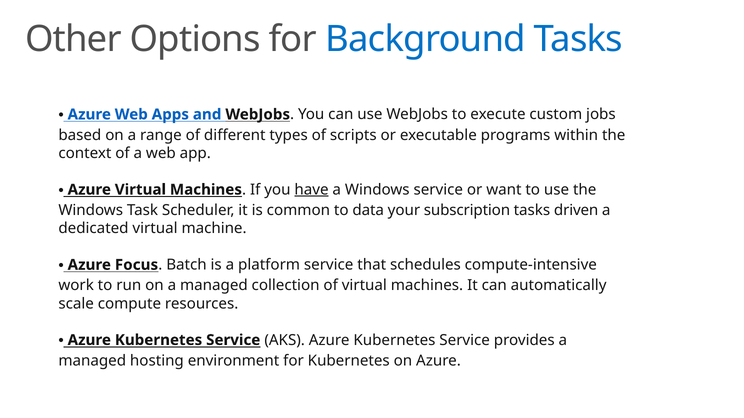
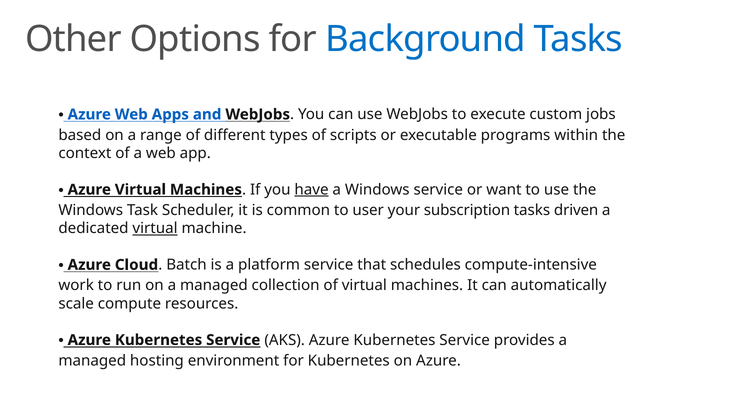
data: data -> user
virtual at (155, 229) underline: none -> present
Focus: Focus -> Cloud
